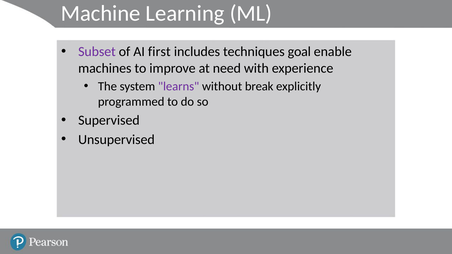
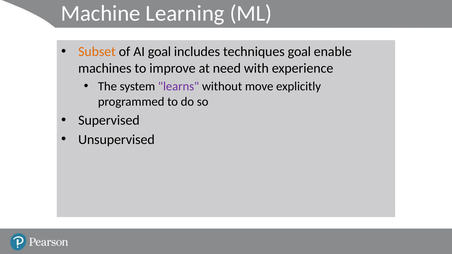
Subset colour: purple -> orange
AI first: first -> goal
break: break -> move
